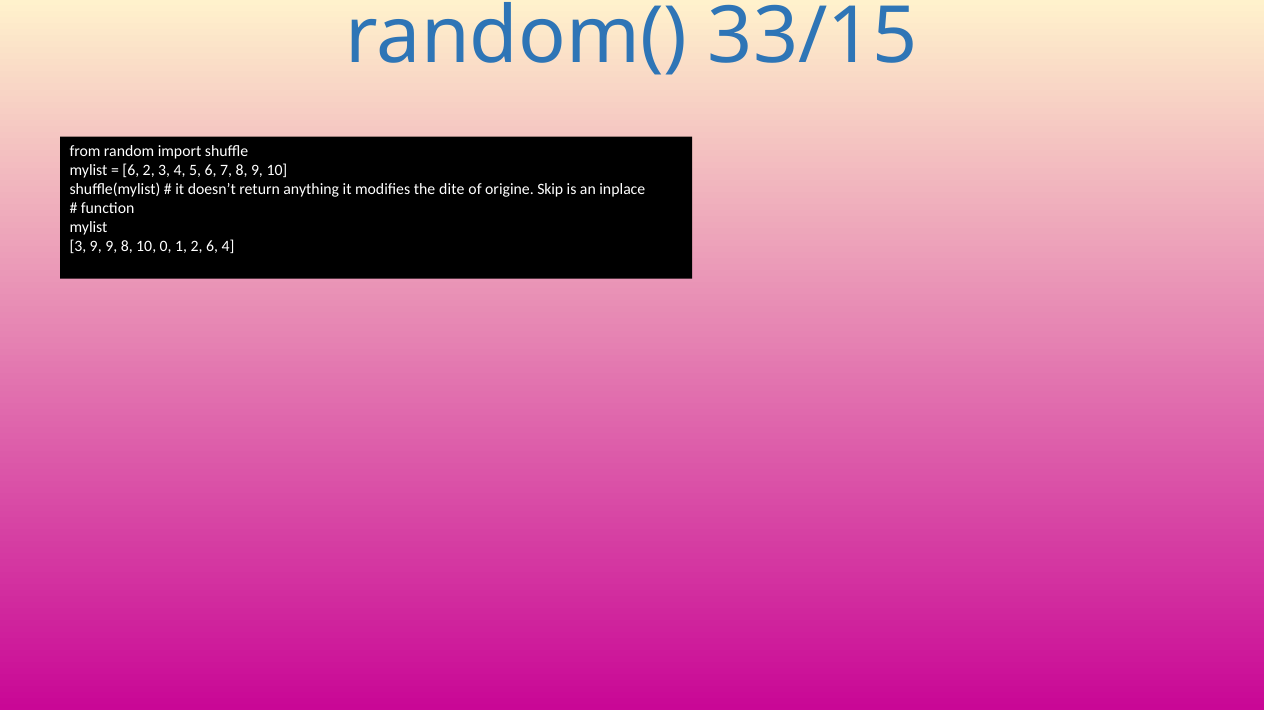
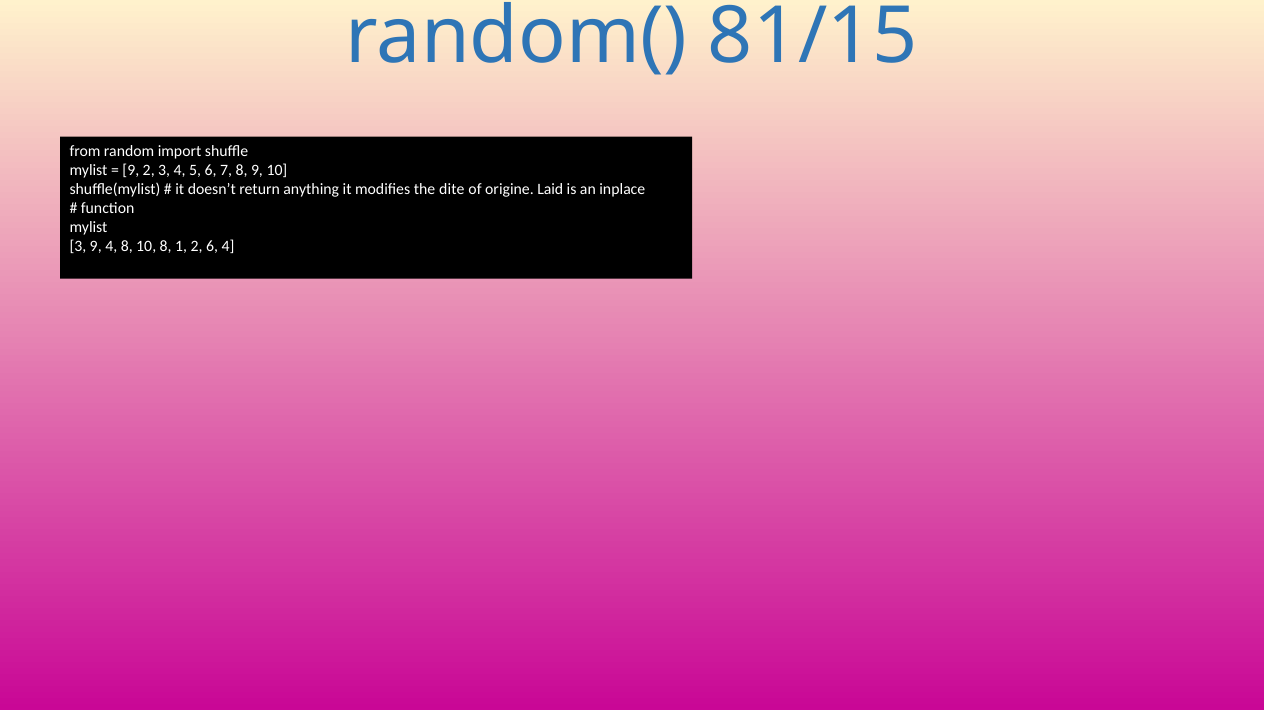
33/15: 33/15 -> 81/15
6 at (131, 171): 6 -> 9
Skip: Skip -> Laid
9 9: 9 -> 4
10 0: 0 -> 8
